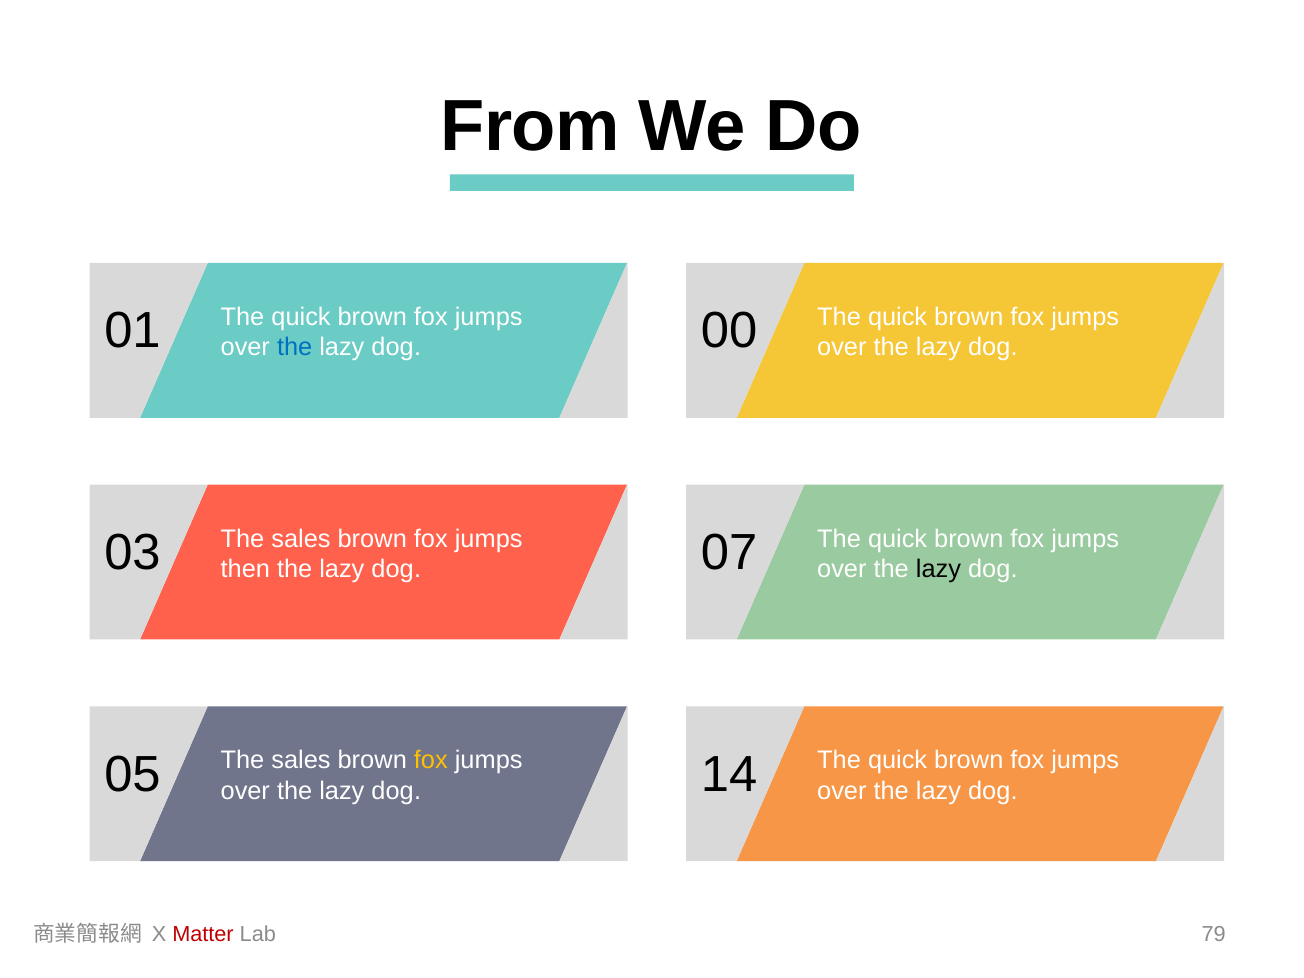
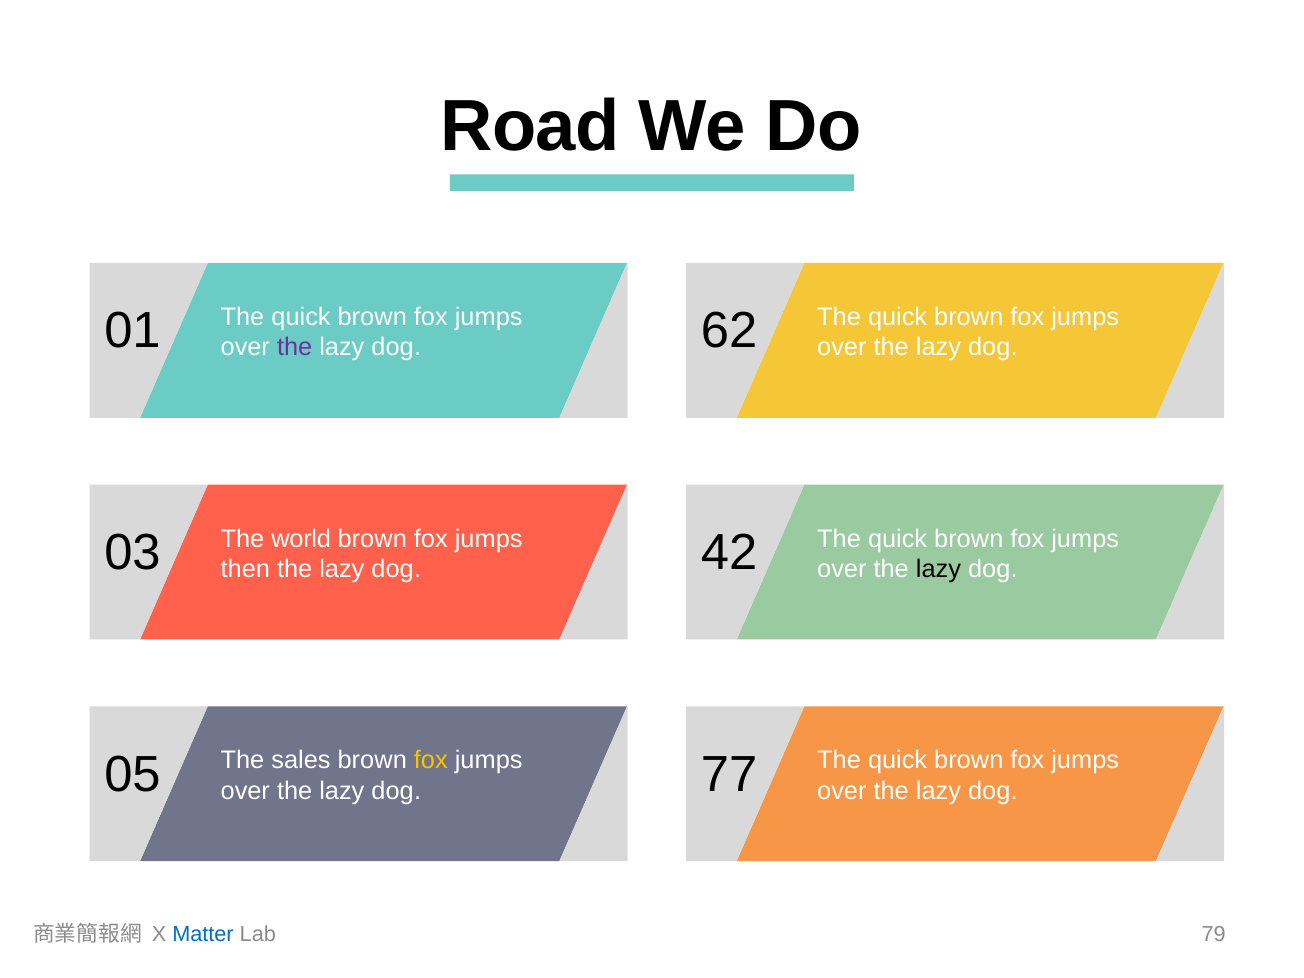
From: From -> Road
the at (295, 348) colour: blue -> purple
00: 00 -> 62
03 The sales: sales -> world
07: 07 -> 42
14: 14 -> 77
Matter colour: red -> blue
